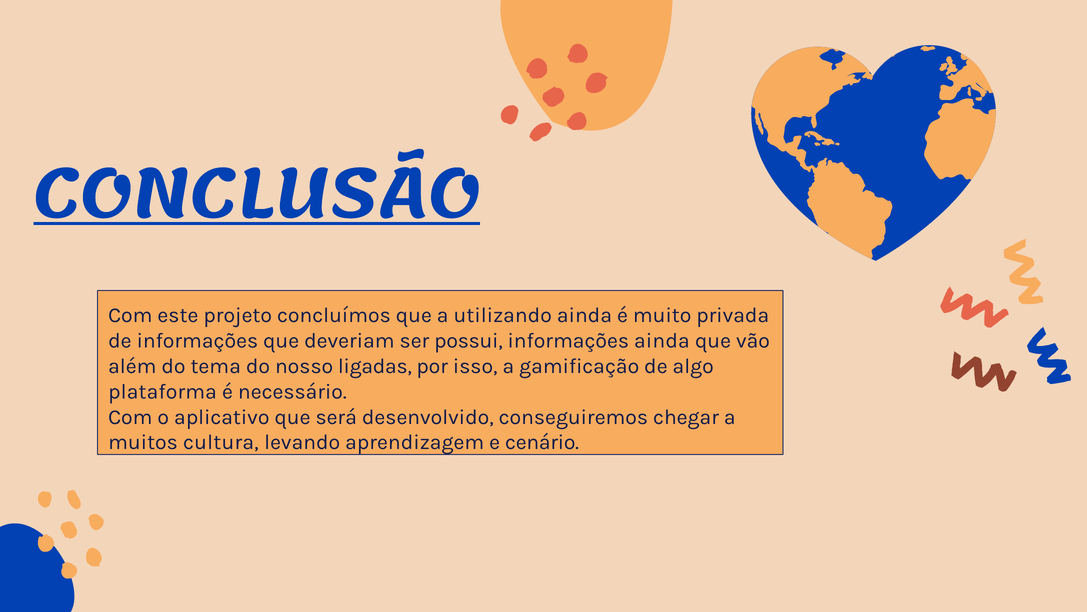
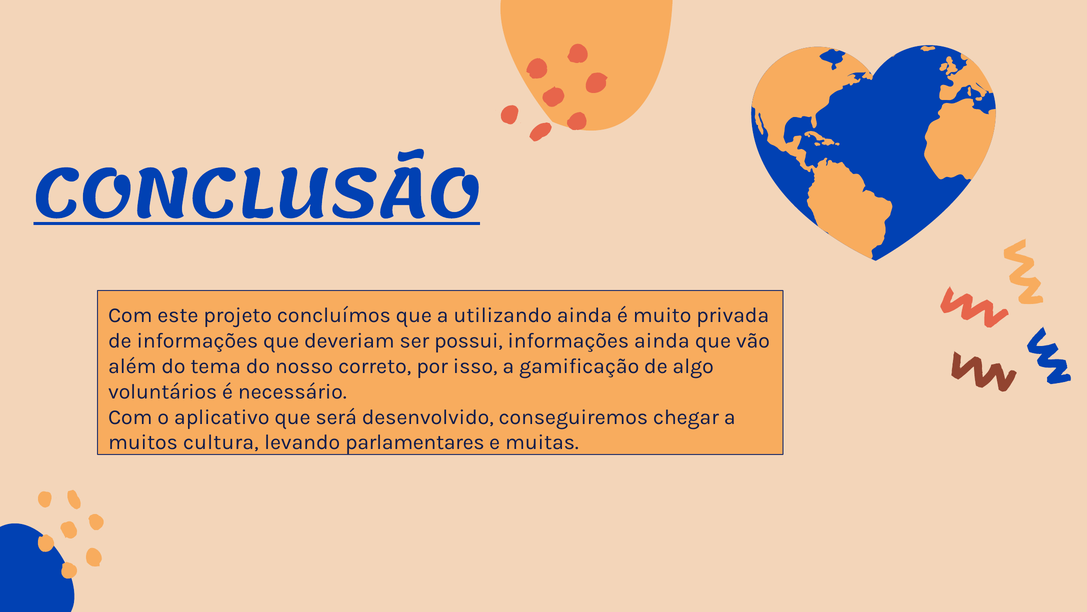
ligadas: ligadas -> correto
plataforma: plataforma -> voluntários
aprendizagem: aprendizagem -> parlamentares
cenário: cenário -> muitas
